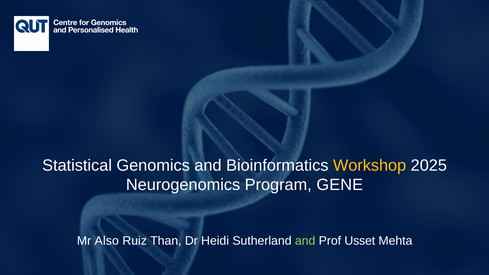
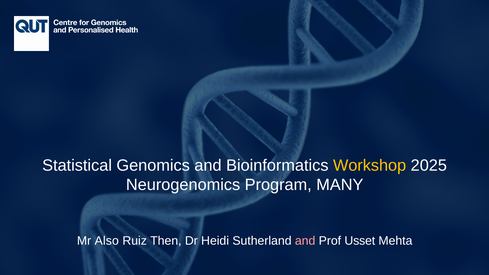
GENE: GENE -> MANY
Than: Than -> Then
and at (305, 241) colour: light green -> pink
